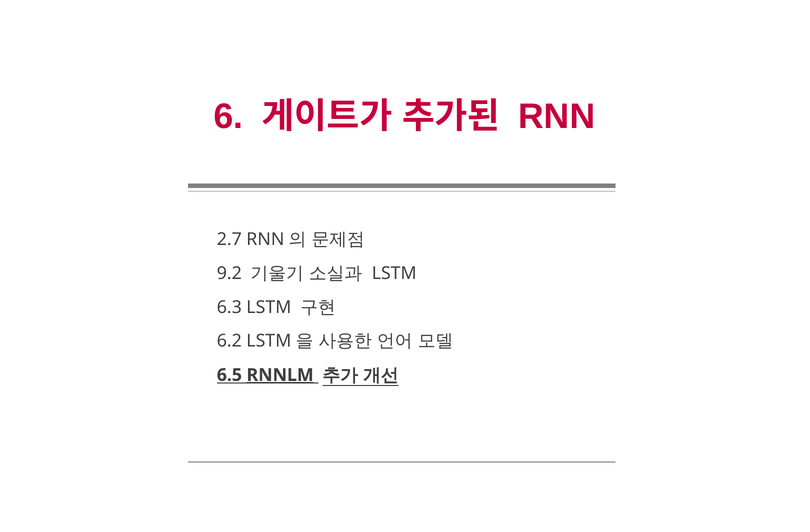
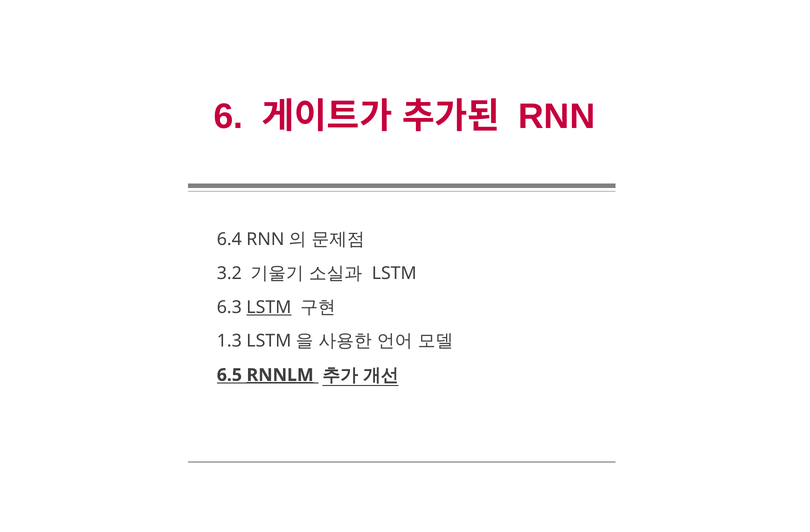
2.7: 2.7 -> 6.4
9.2: 9.2 -> 3.2
LSTM at (269, 307) underline: none -> present
6.2: 6.2 -> 1.3
